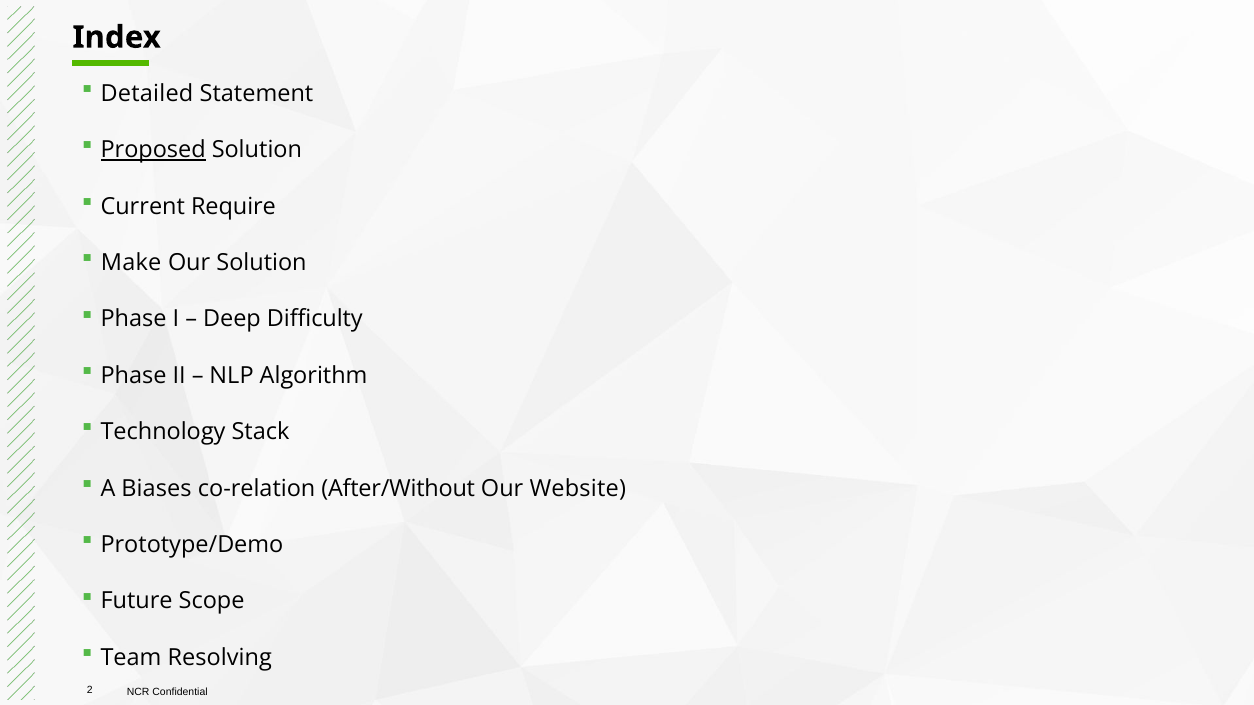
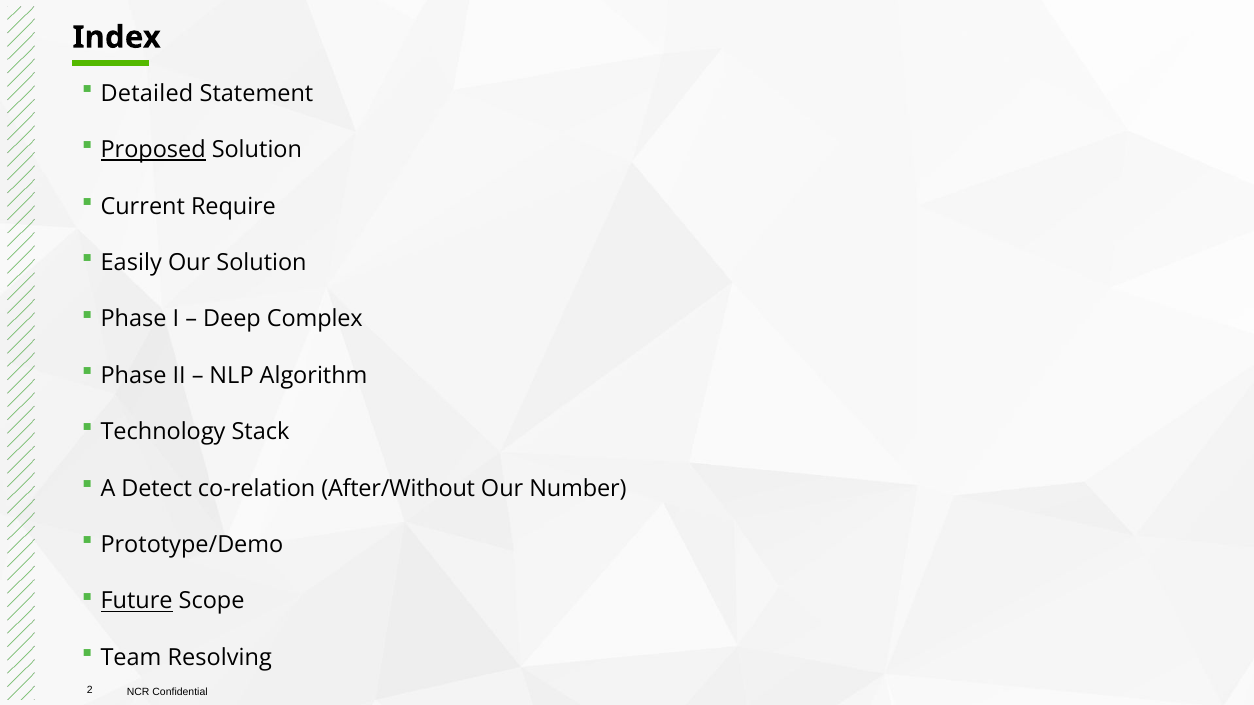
Make: Make -> Easily
Difficulty: Difficulty -> Complex
Biases: Biases -> Detect
Website: Website -> Number
Future underline: none -> present
